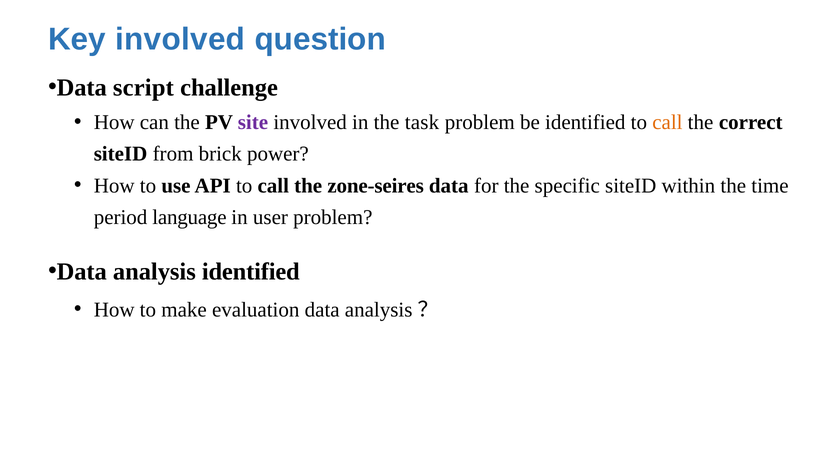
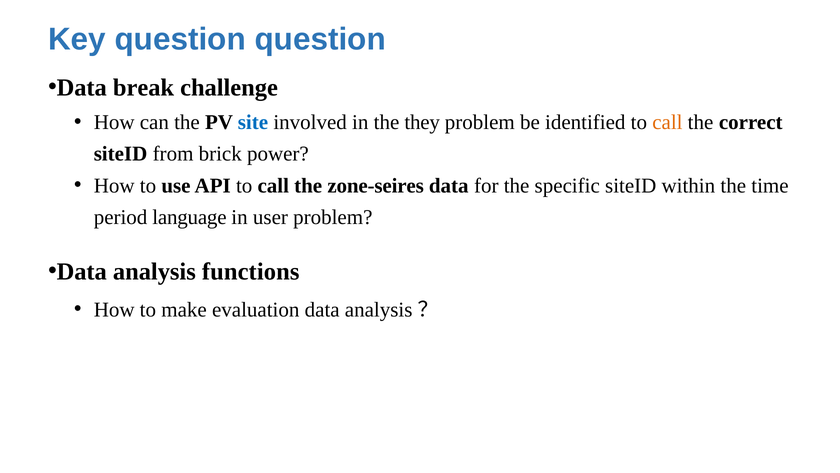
Key involved: involved -> question
script: script -> break
site colour: purple -> blue
task: task -> they
analysis identified: identified -> functions
